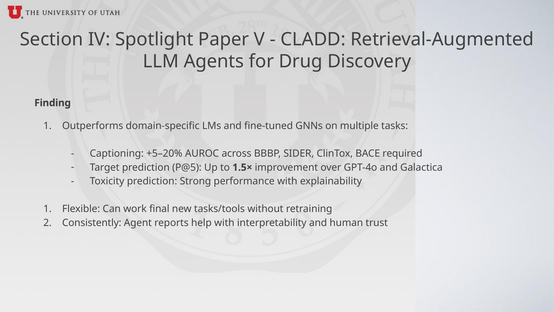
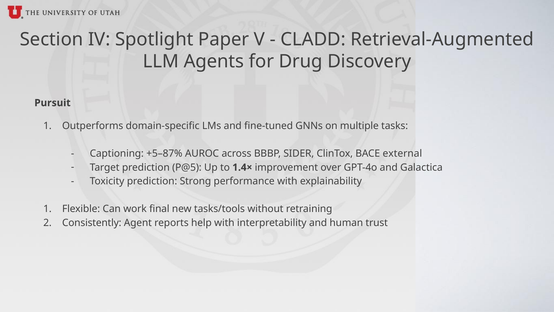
Finding: Finding -> Pursuit
+5–20%: +5–20% -> +5–87%
required: required -> external
1.5×: 1.5× -> 1.4×
